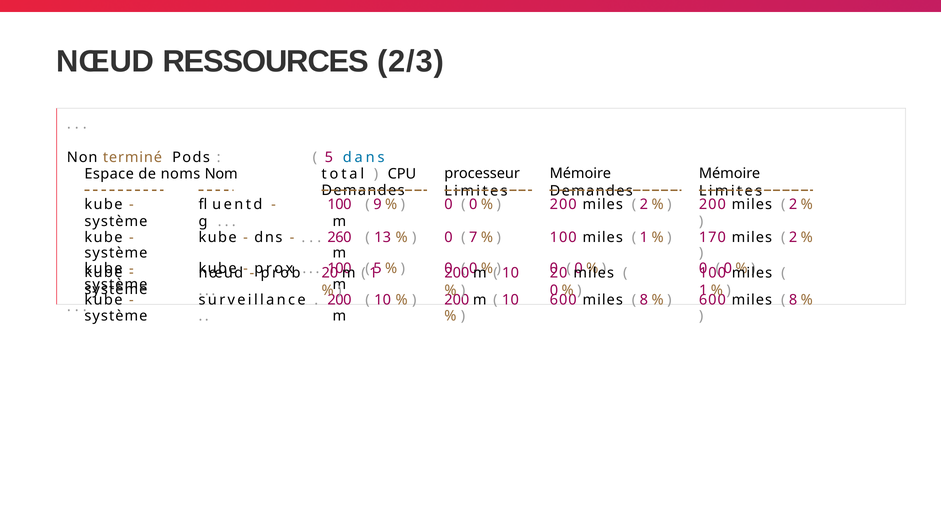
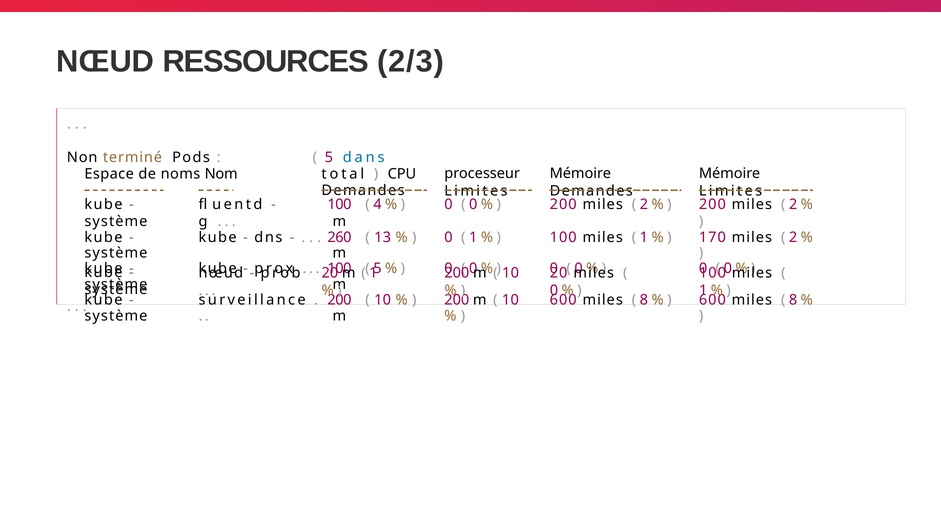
9: 9 -> 4
7 at (473, 237): 7 -> 1
